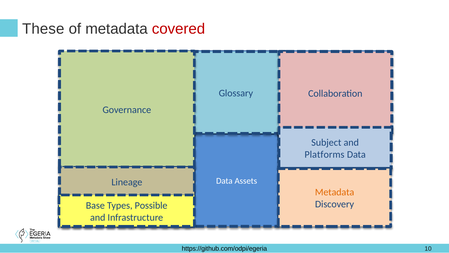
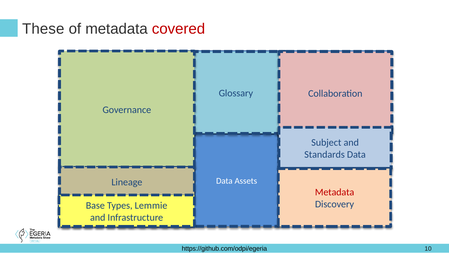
Platforms: Platforms -> Standards
Metadata at (335, 192) colour: orange -> red
Possible: Possible -> Lemmie
